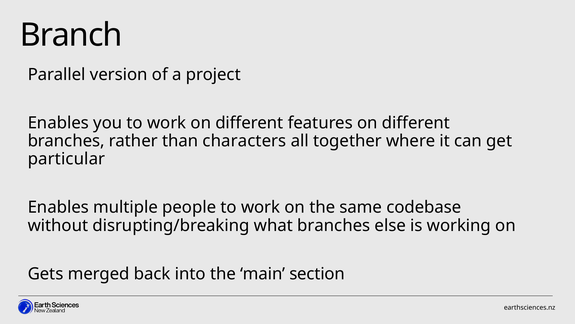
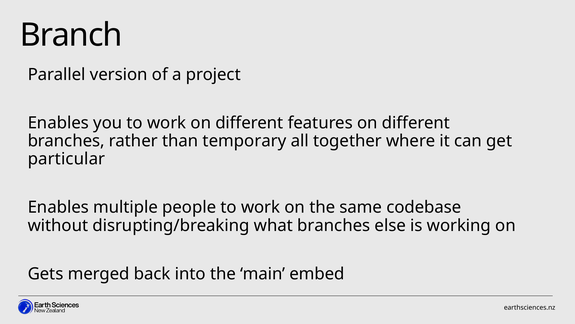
characters: characters -> temporary
section: section -> embed
